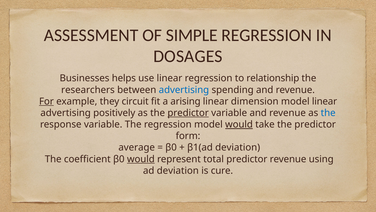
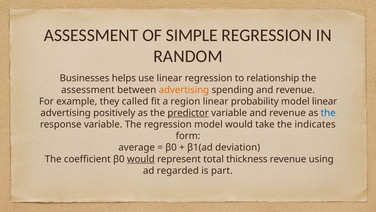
DOSAGES: DOSAGES -> RANDOM
researchers at (88, 90): researchers -> assessment
advertising at (184, 90) colour: blue -> orange
For underline: present -> none
circuit: circuit -> called
arising: arising -> region
dimension: dimension -> probability
would at (239, 124) underline: present -> none
take the predictor: predictor -> indicates
total predictor: predictor -> thickness
ad deviation: deviation -> regarded
cure: cure -> part
